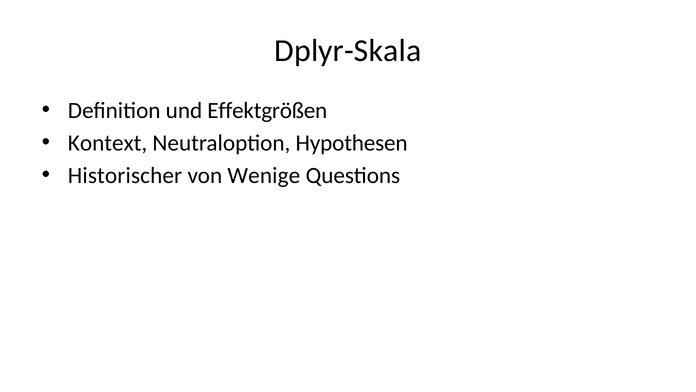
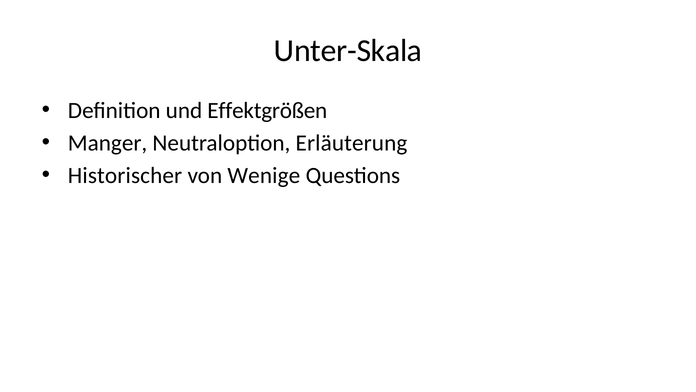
Dplyr-Skala: Dplyr-Skala -> Unter-Skala
Kontext: Kontext -> Manger
Hypothesen: Hypothesen -> Erläuterung
